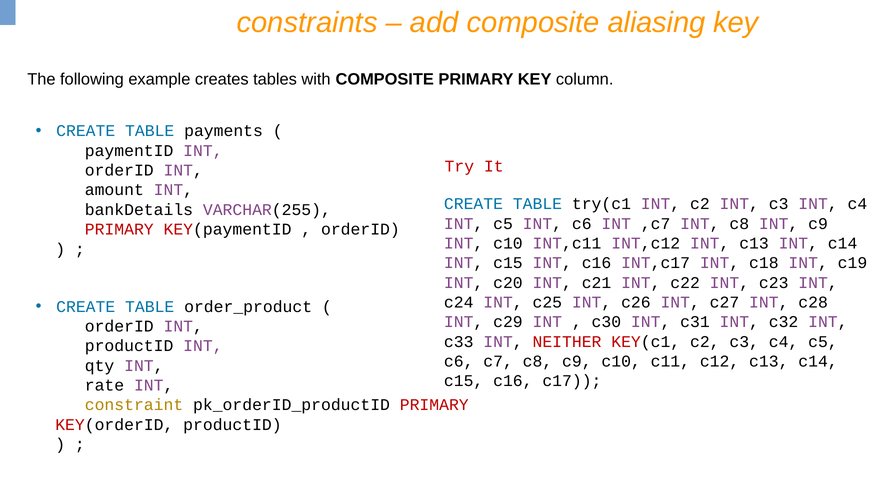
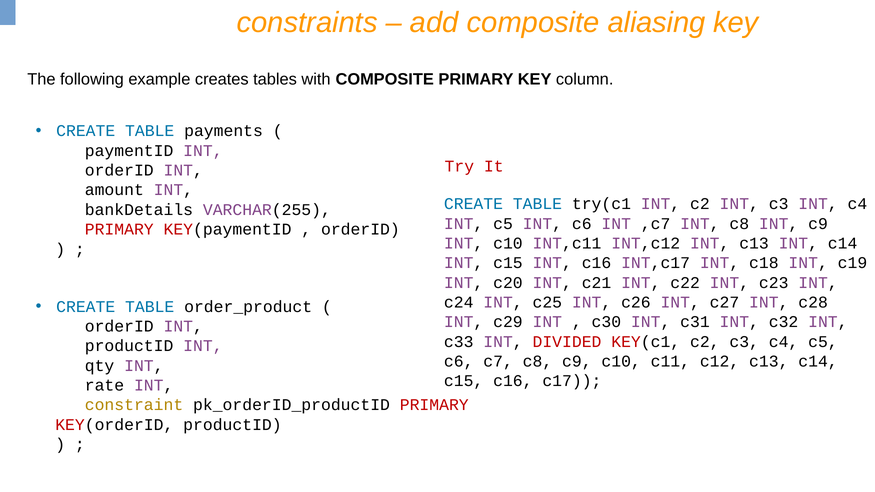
NEITHER: NEITHER -> DIVIDED
